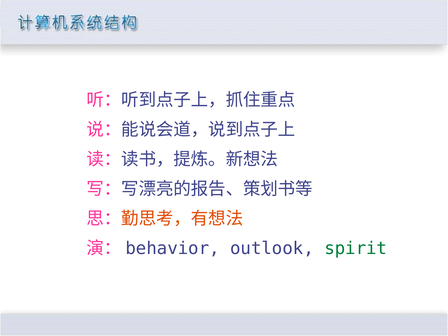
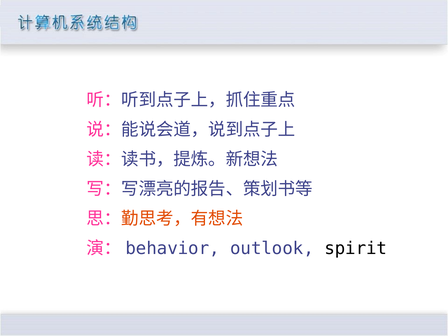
spirit colour: green -> black
